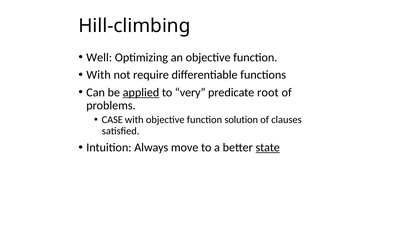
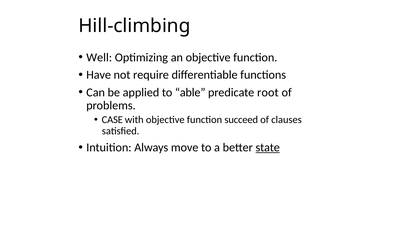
With at (99, 75): With -> Have
applied underline: present -> none
very: very -> able
solution: solution -> succeed
